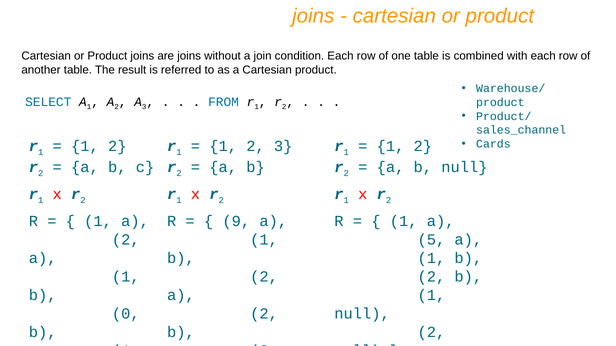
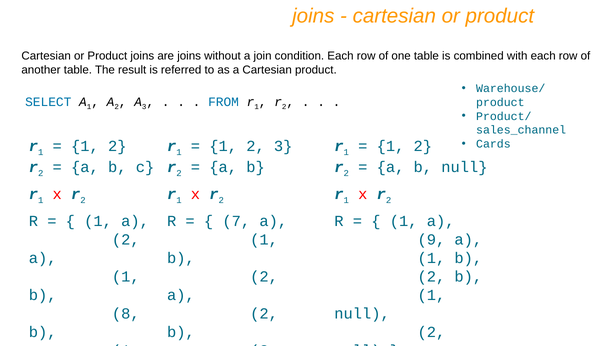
9: 9 -> 7
5: 5 -> 9
0: 0 -> 8
